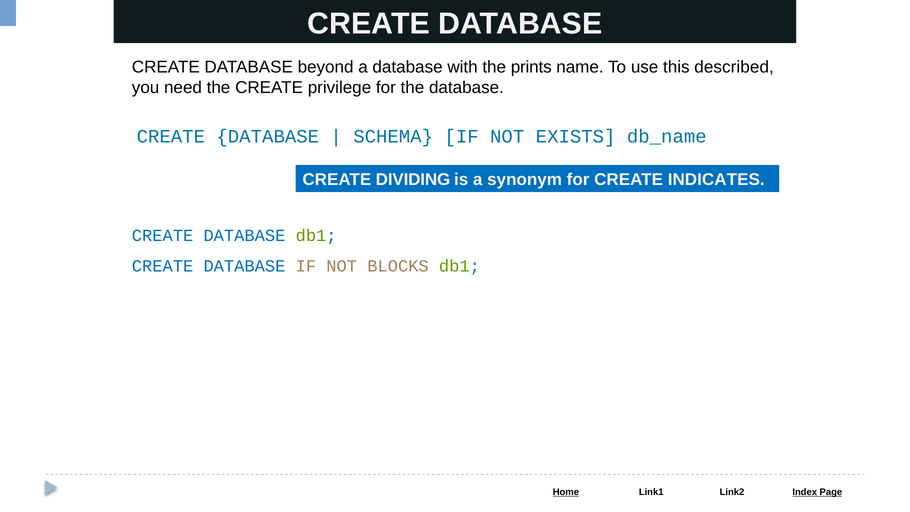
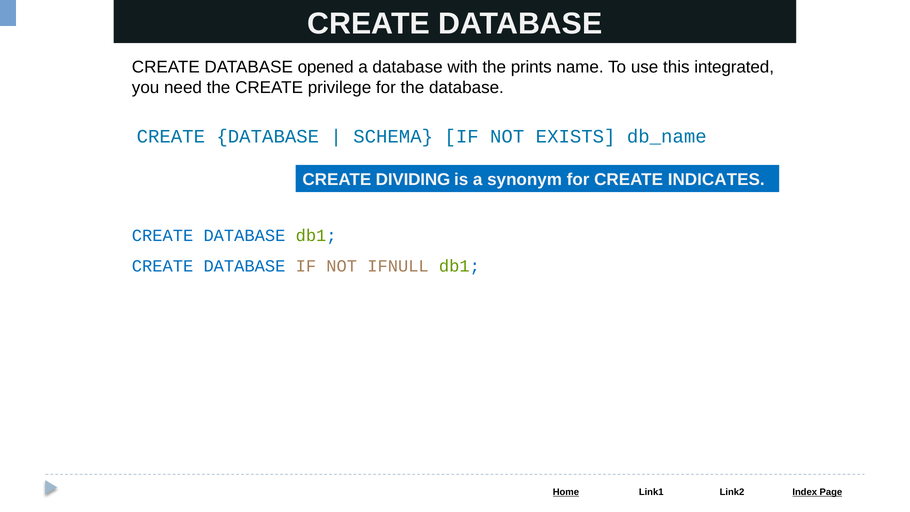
beyond: beyond -> opened
described: described -> integrated
BLOCKS: BLOCKS -> IFNULL
